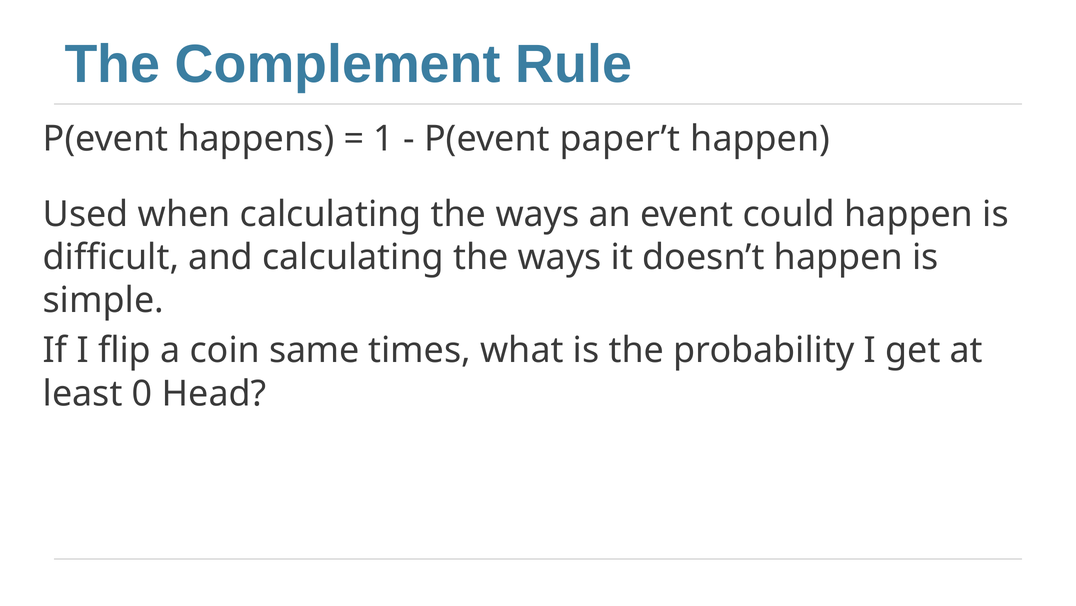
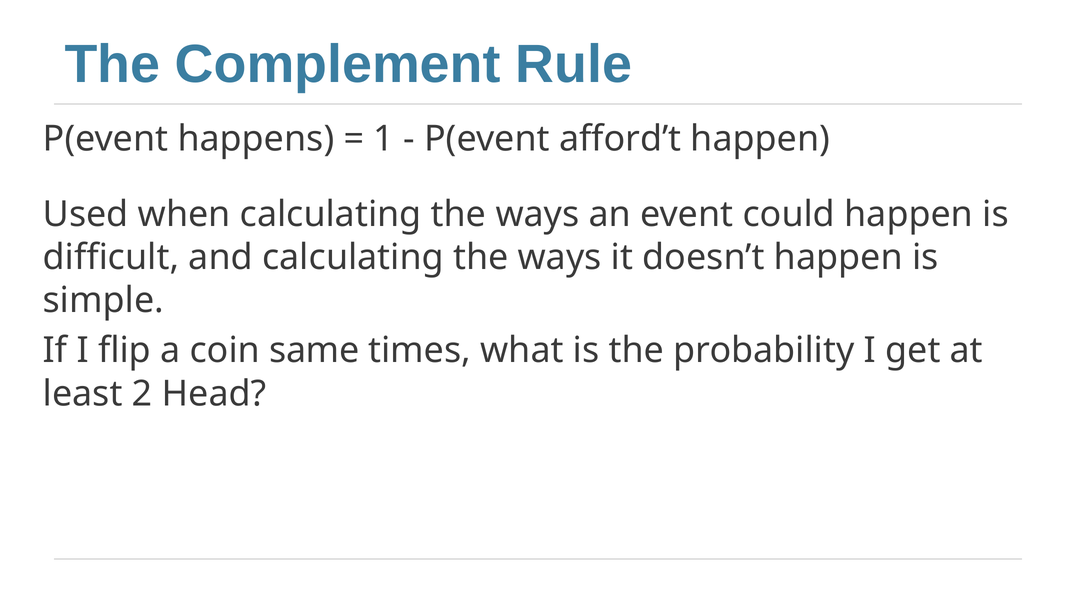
paper’t: paper’t -> afford’t
0: 0 -> 2
